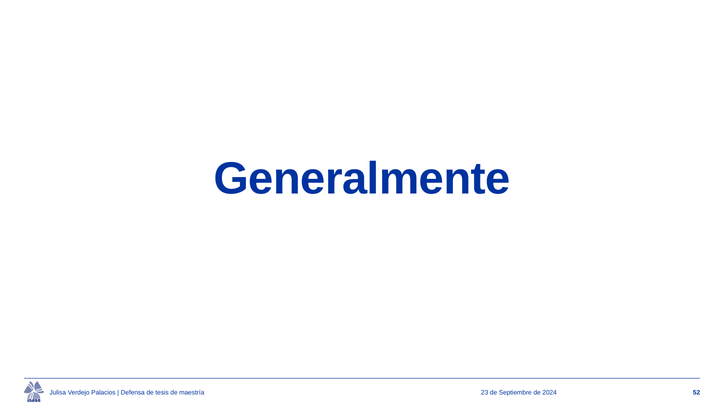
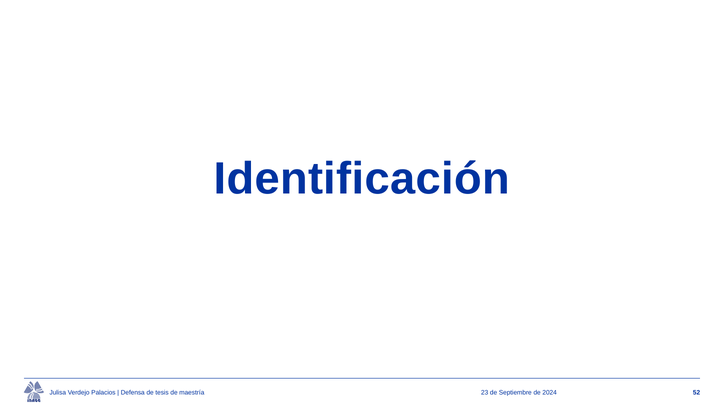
Generalmente: Generalmente -> Identificación
